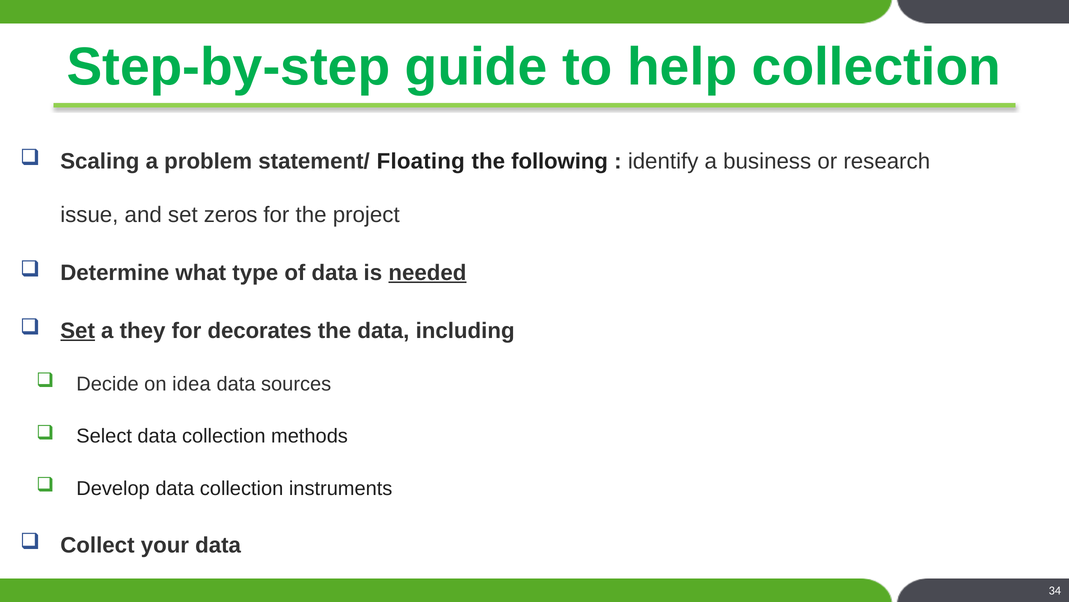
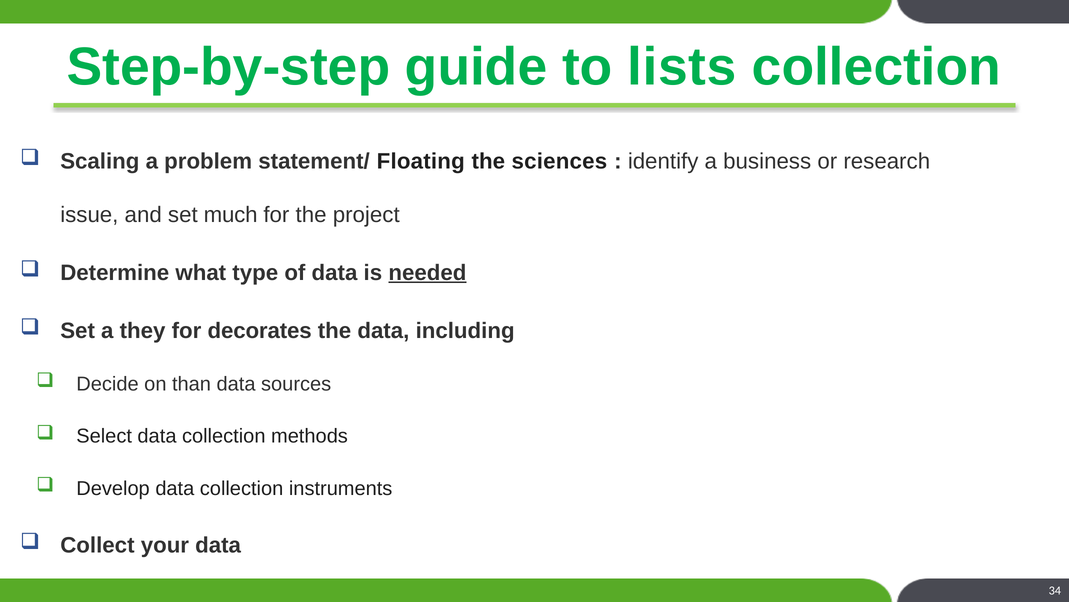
help: help -> lists
following: following -> sciences
zeros: zeros -> much
Set at (78, 330) underline: present -> none
idea: idea -> than
